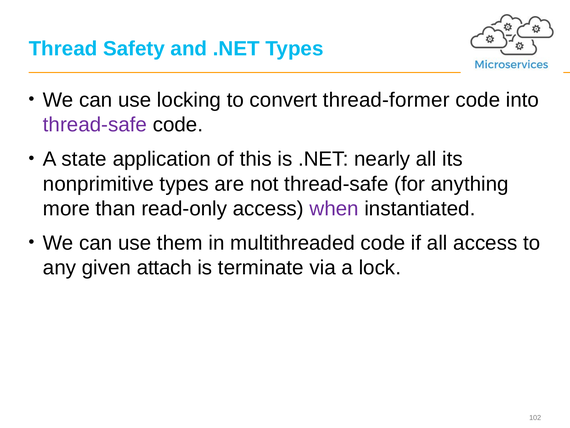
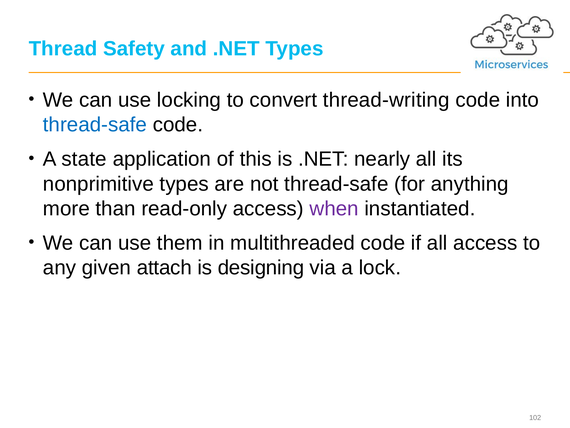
thread-former: thread-former -> thread-writing
thread-safe at (95, 125) colour: purple -> blue
terminate: terminate -> designing
